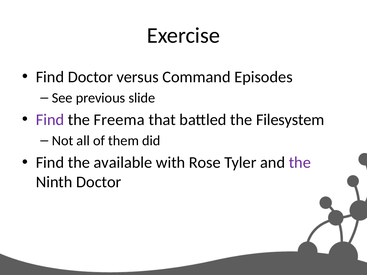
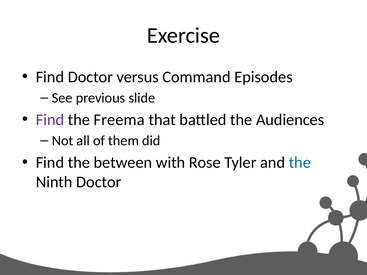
Filesystem: Filesystem -> Audiences
available: available -> between
the at (300, 163) colour: purple -> blue
